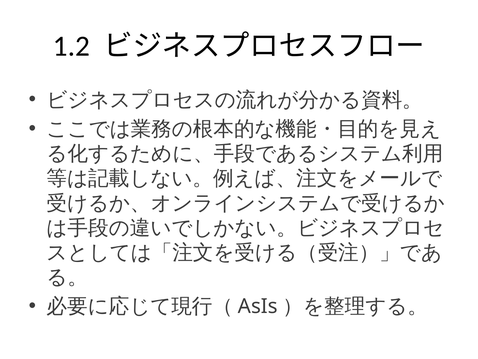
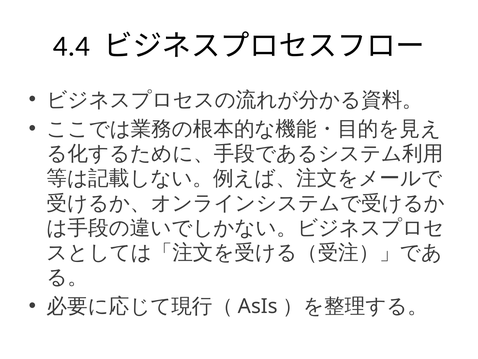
1.2: 1.2 -> 4.4
